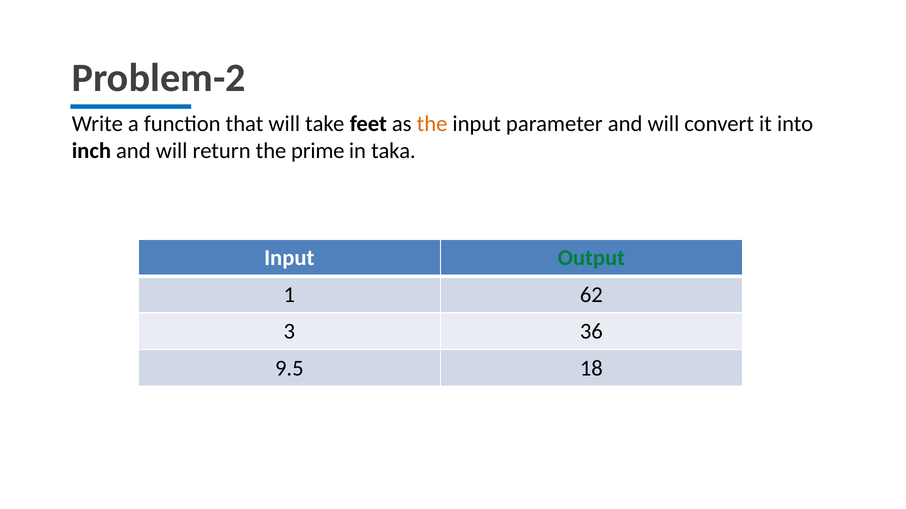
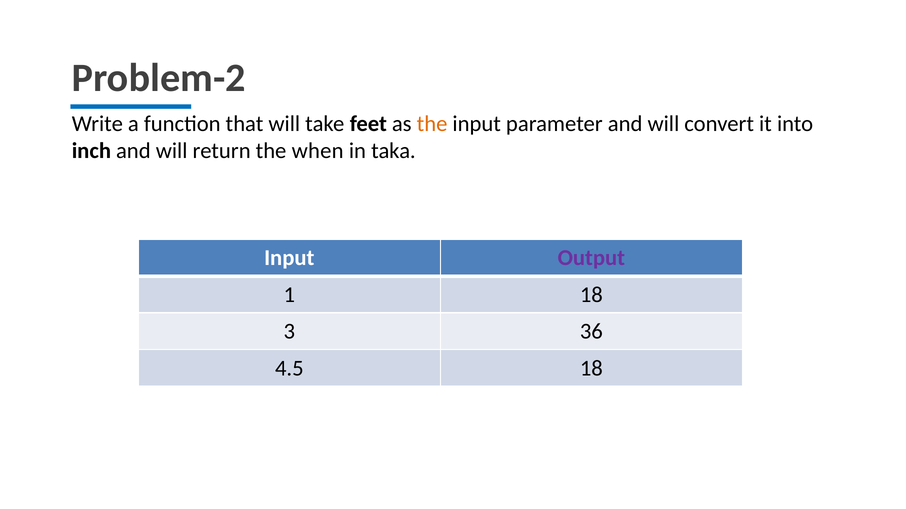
prime: prime -> when
Output colour: green -> purple
1 62: 62 -> 18
9.5: 9.5 -> 4.5
